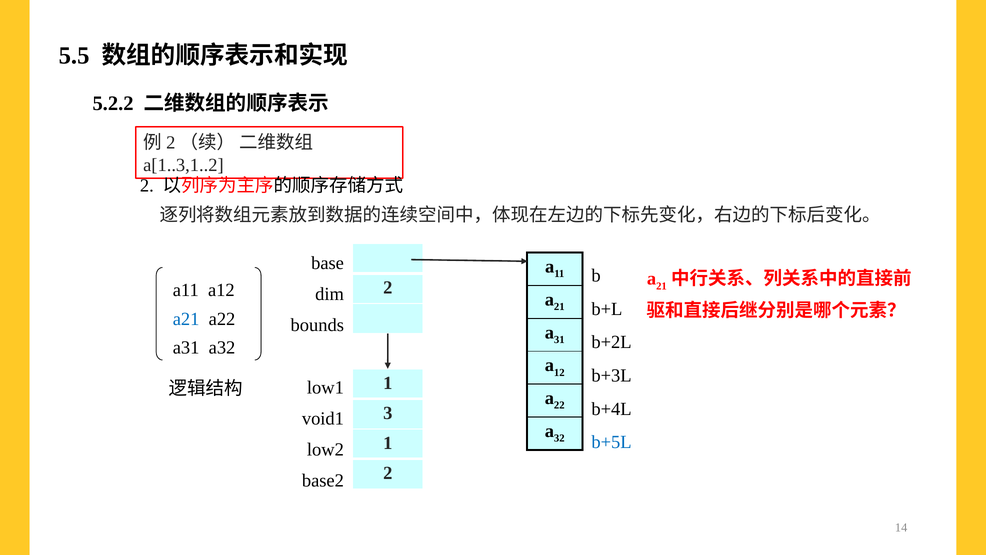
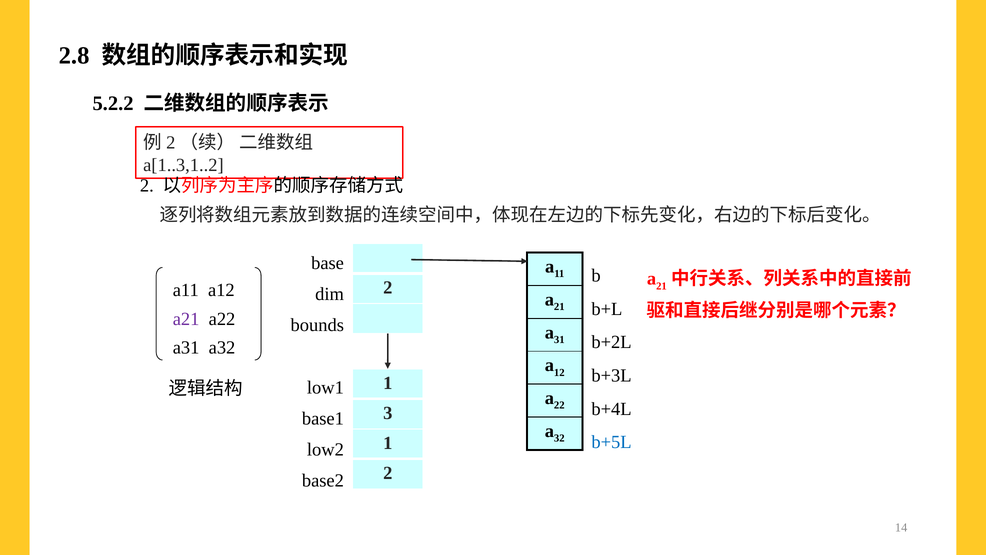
5.5: 5.5 -> 2.8
a21 colour: blue -> purple
void1: void1 -> base1
